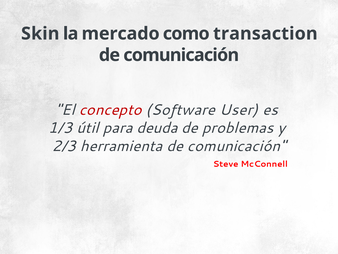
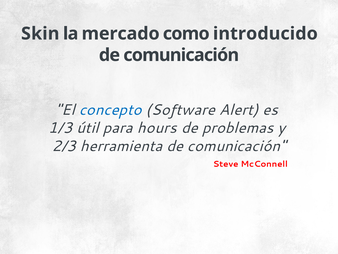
transaction: transaction -> introducido
concepto colour: red -> blue
User: User -> Alert
deuda: deuda -> hours
